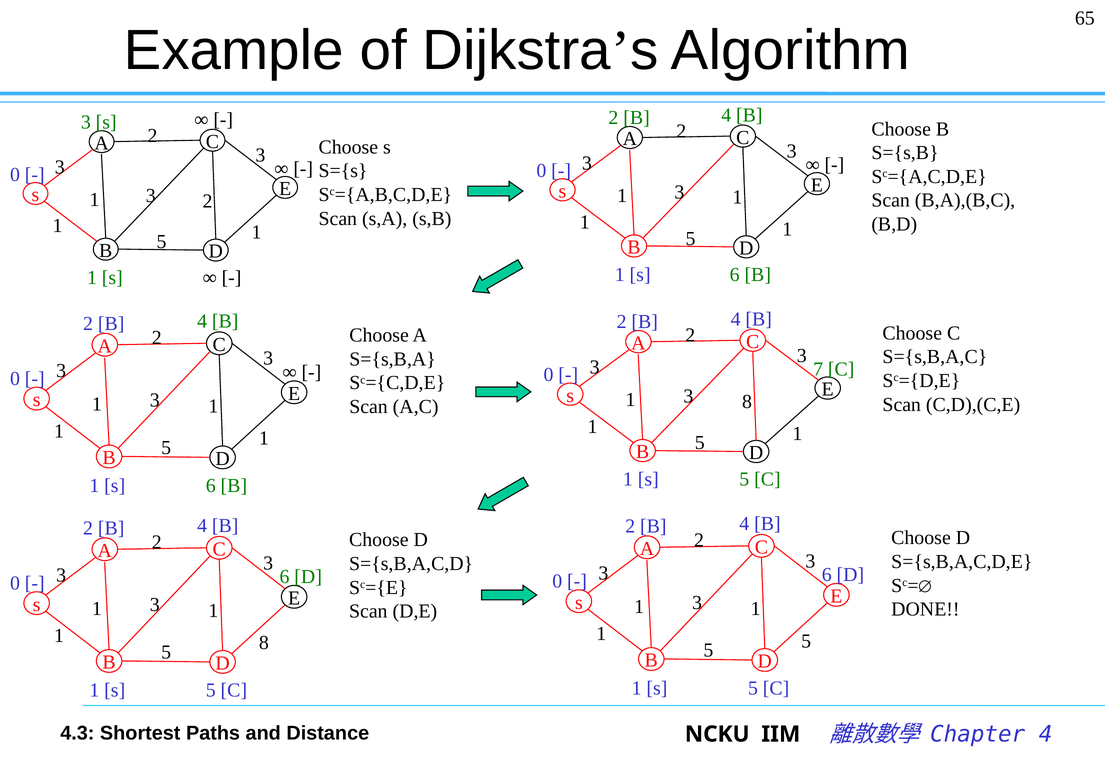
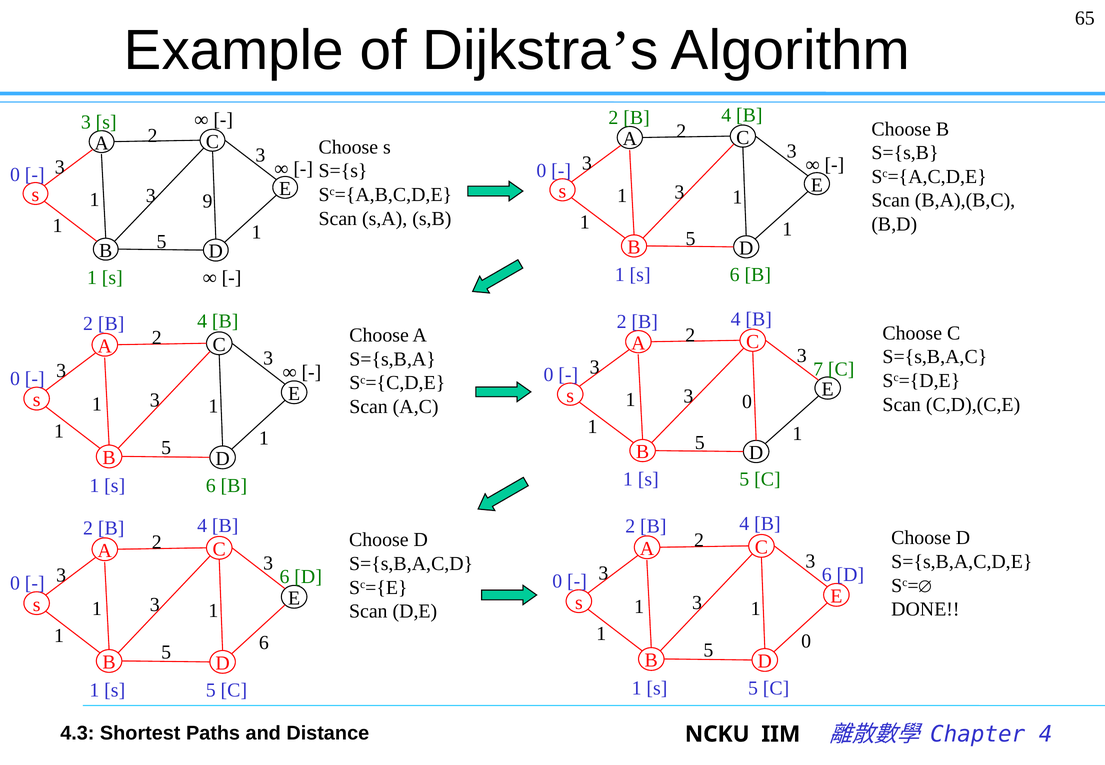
2 at (207, 201): 2 -> 9
1 8: 8 -> 0
5 5: 5 -> 0
5 8: 8 -> 6
